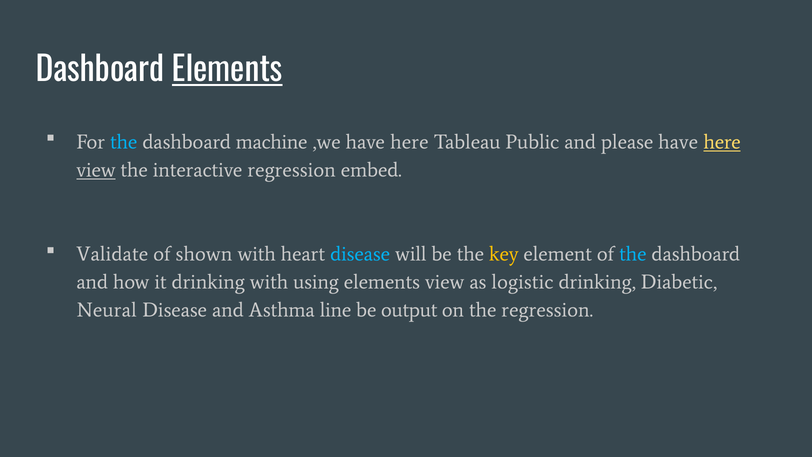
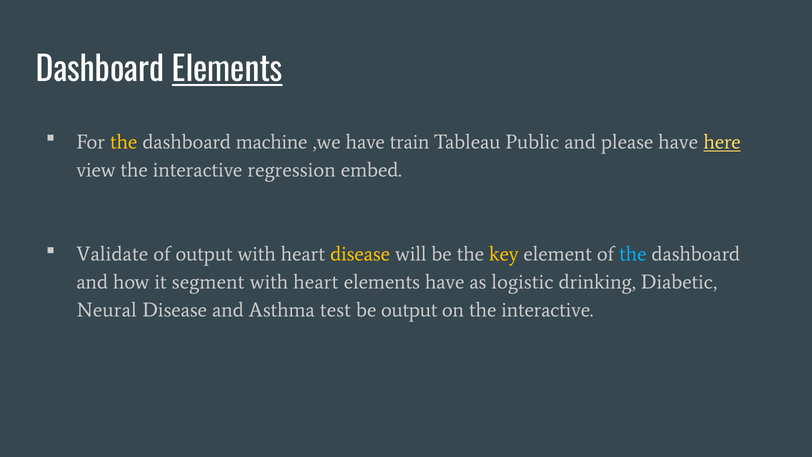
the at (124, 142) colour: light blue -> yellow
,we have here: here -> train
view at (96, 170) underline: present -> none
of shown: shown -> output
disease at (360, 254) colour: light blue -> yellow
it drinking: drinking -> segment
using at (316, 282): using -> heart
elements view: view -> have
line: line -> test
on the regression: regression -> interactive
